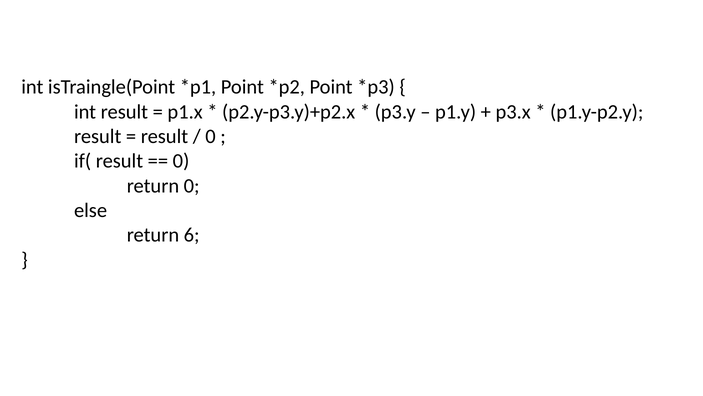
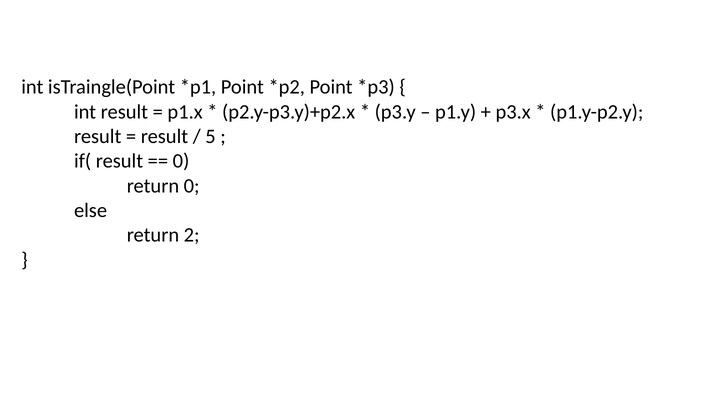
0 at (211, 136): 0 -> 5
6: 6 -> 2
